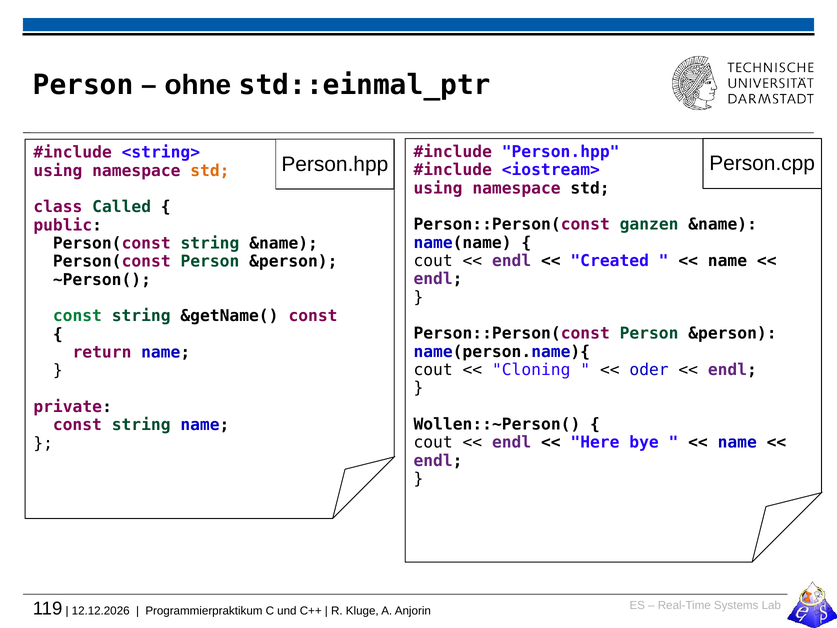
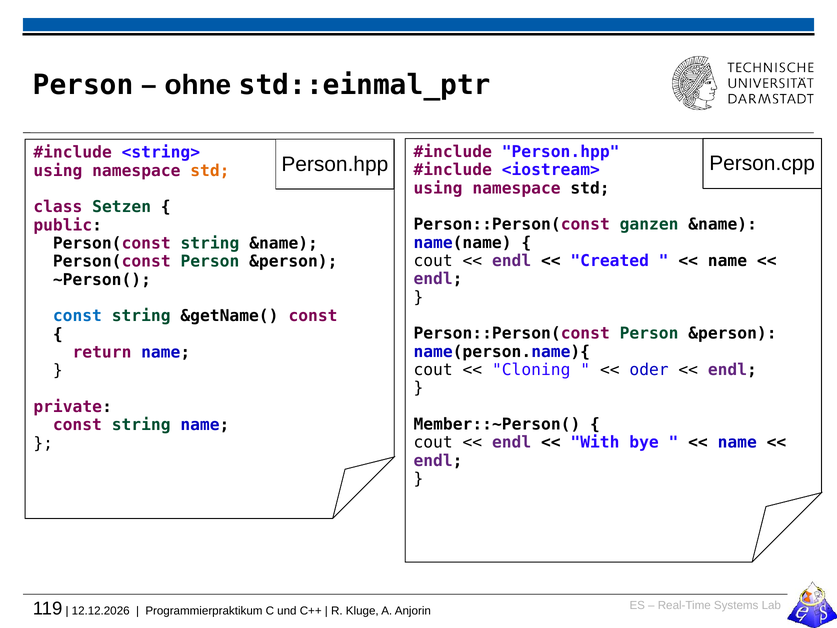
Called: Called -> Setzen
const at (77, 316) colour: green -> blue
Wollen::~Person(: Wollen::~Person( -> Member::~Person(
Here: Here -> With
